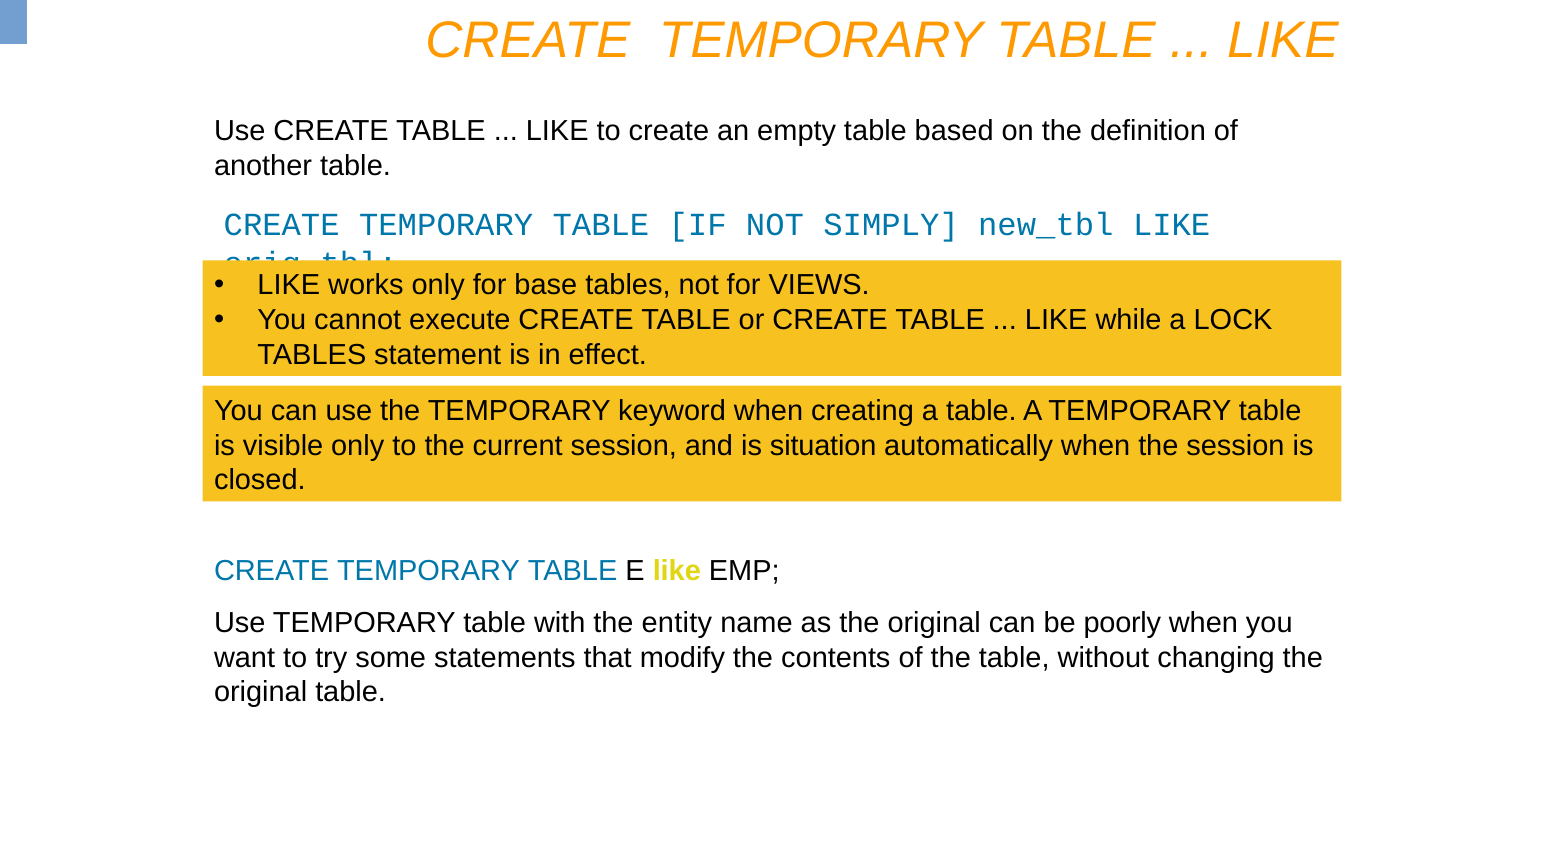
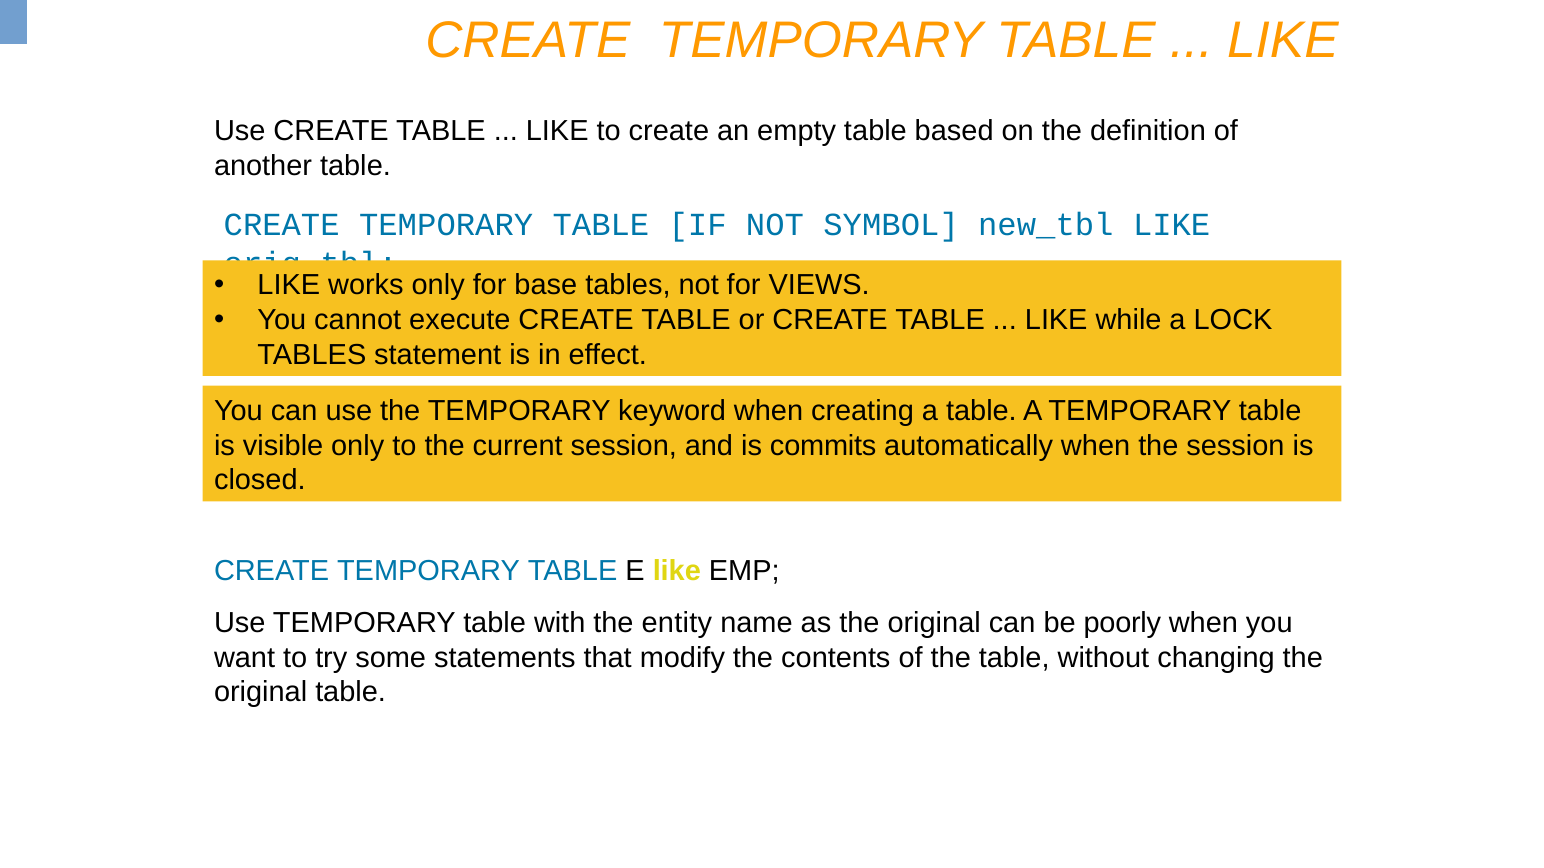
SIMPLY: SIMPLY -> SYMBOL
situation: situation -> commits
